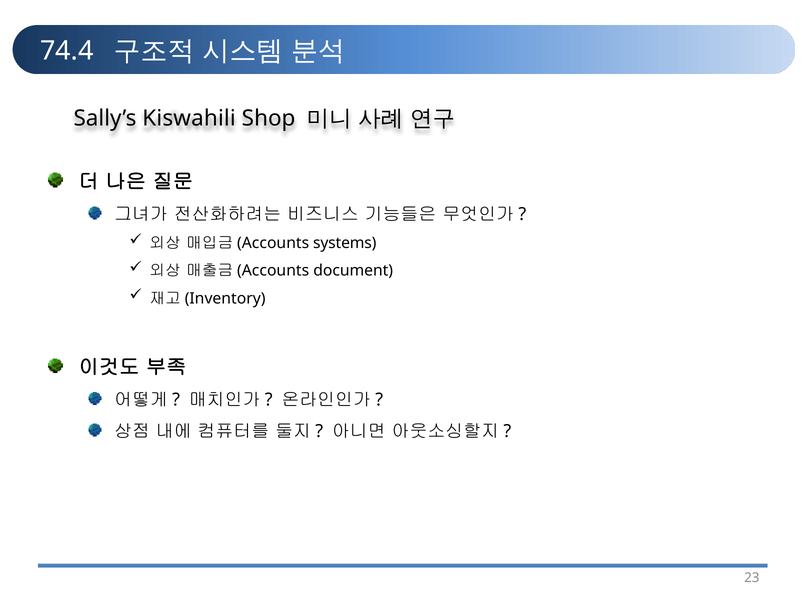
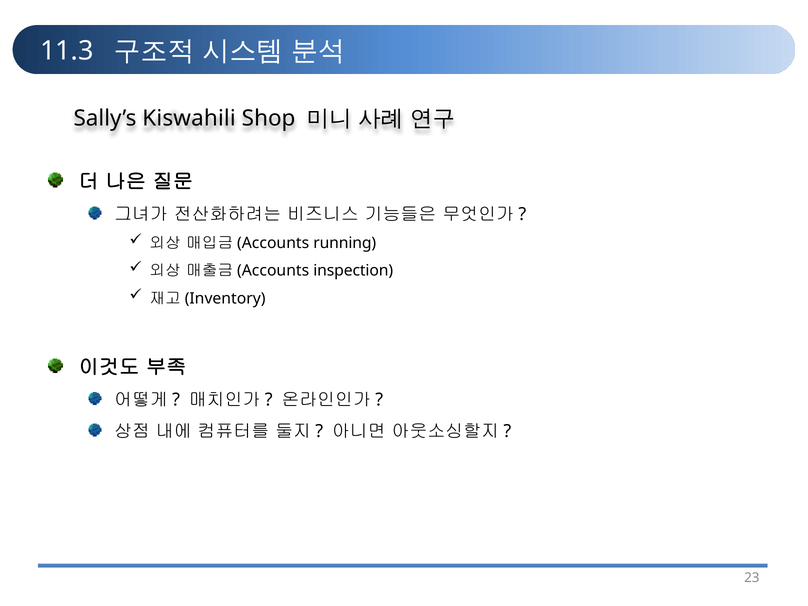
74.4: 74.4 -> 11.3
systems: systems -> running
document: document -> inspection
